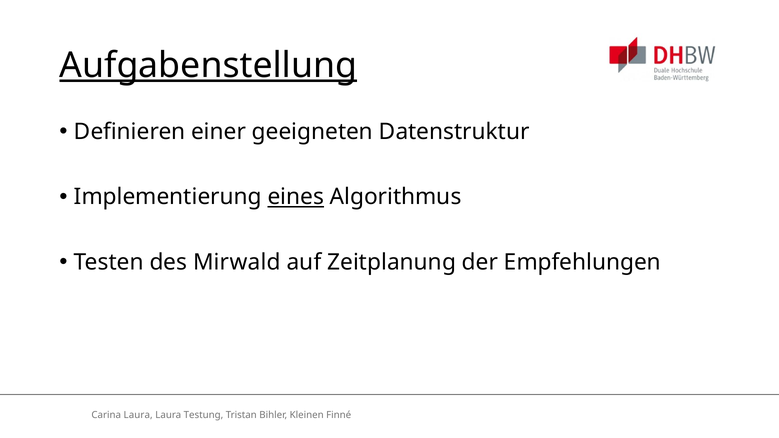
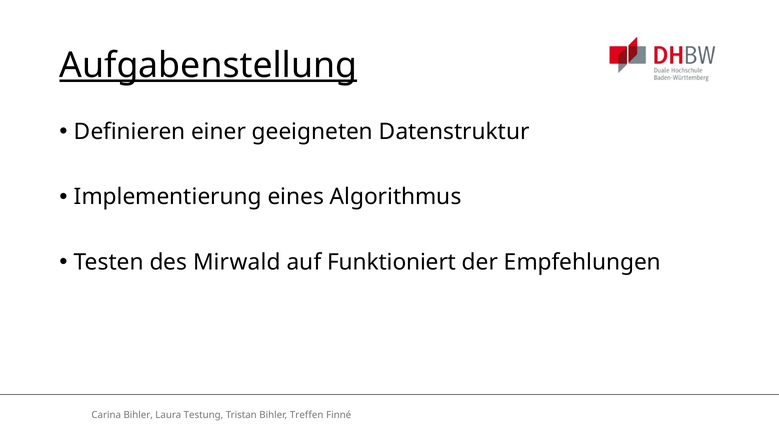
eines underline: present -> none
Zeitplanung: Zeitplanung -> Funktioniert
Carina Laura: Laura -> Bihler
Kleinen: Kleinen -> Treffen
